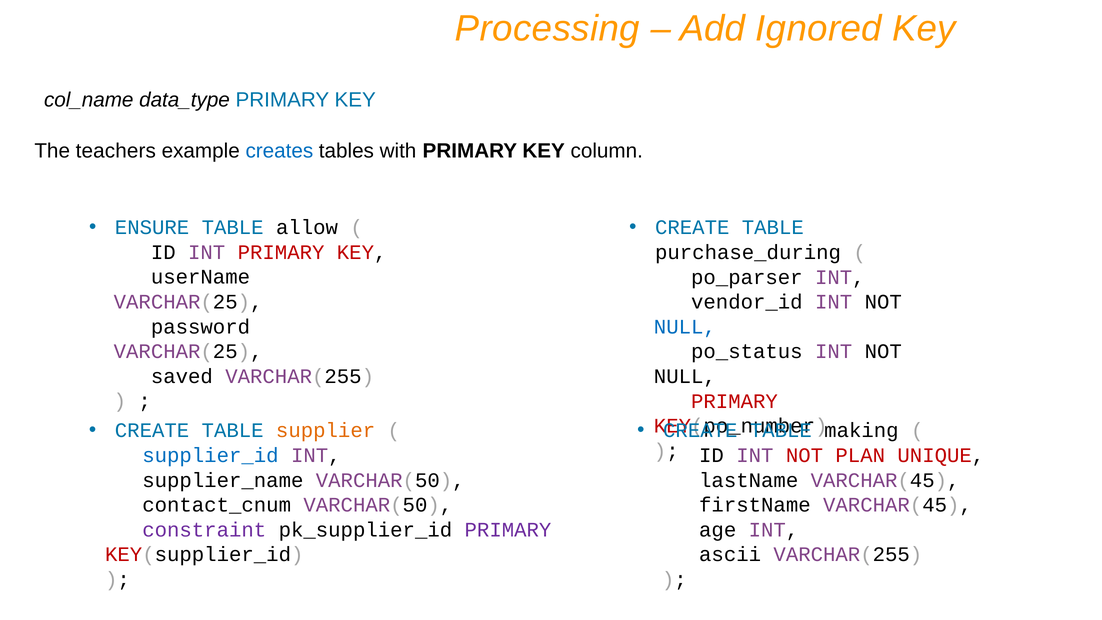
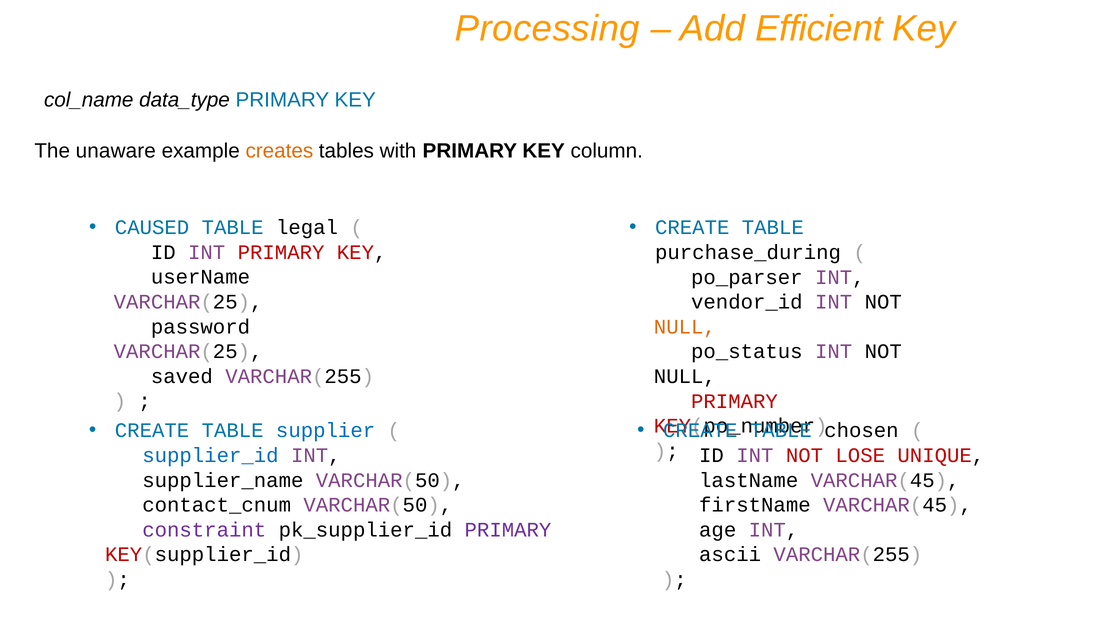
Ignored: Ignored -> Efficient
teachers: teachers -> unaware
creates colour: blue -> orange
ENSURE: ENSURE -> CAUSED
allow: allow -> legal
NULL at (685, 327) colour: blue -> orange
supplier colour: orange -> blue
making: making -> chosen
PLAN: PLAN -> LOSE
